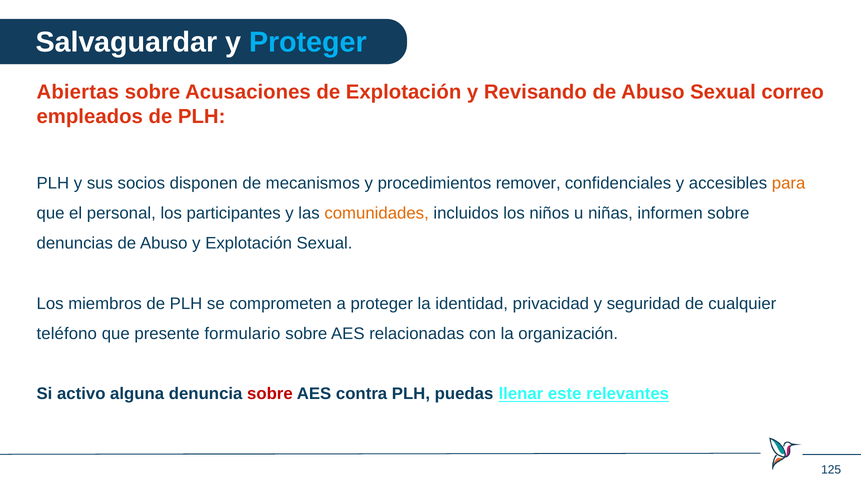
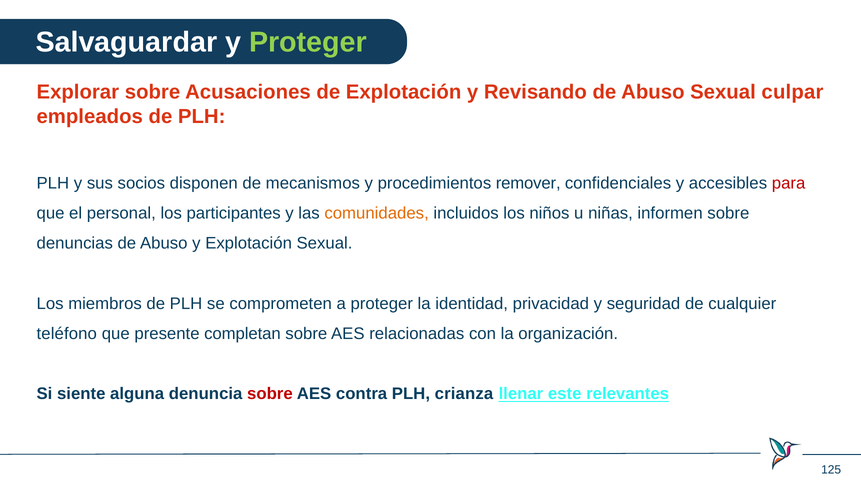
Proteger at (308, 42) colour: light blue -> light green
Abiertas: Abiertas -> Explorar
correo: correo -> culpar
para colour: orange -> red
formulario: formulario -> completan
activo: activo -> siente
puedas: puedas -> crianza
